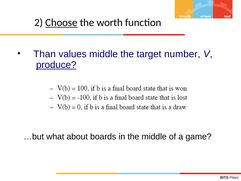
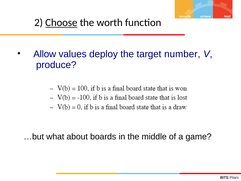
Than: Than -> Allow
values middle: middle -> deploy
produce underline: present -> none
